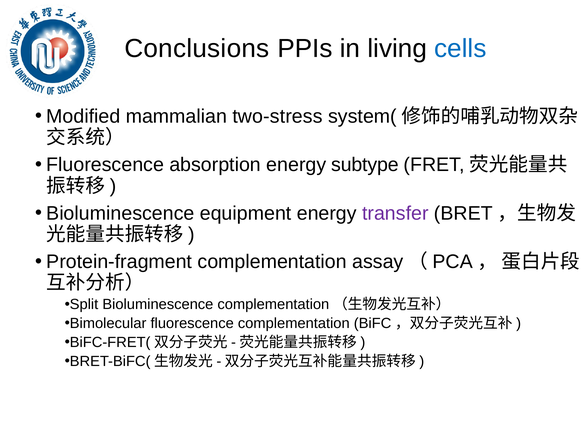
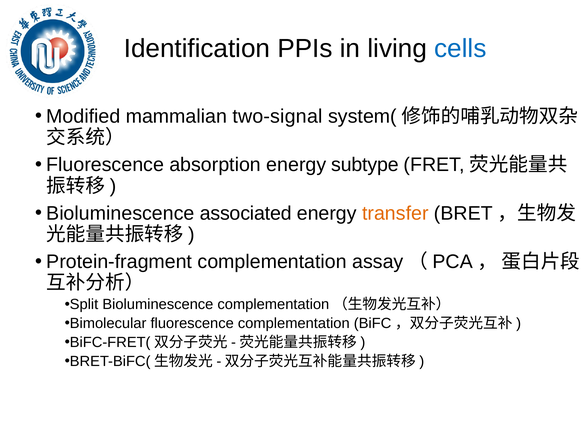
Conclusions: Conclusions -> Identification
two-stress: two-stress -> two-signal
equipment: equipment -> associated
transfer colour: purple -> orange
